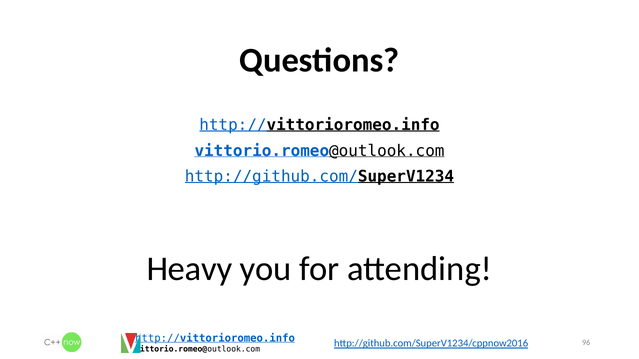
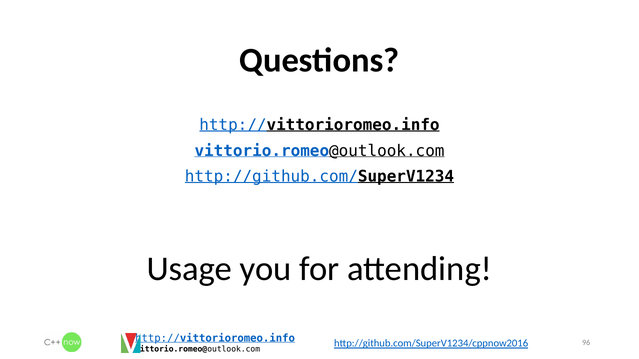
Heavy: Heavy -> Usage
